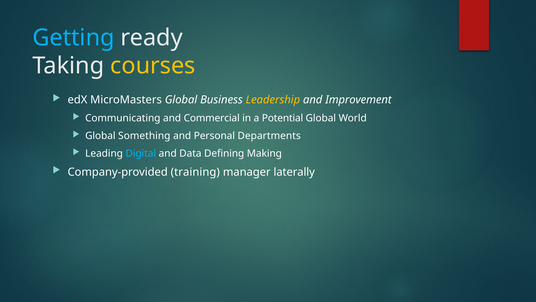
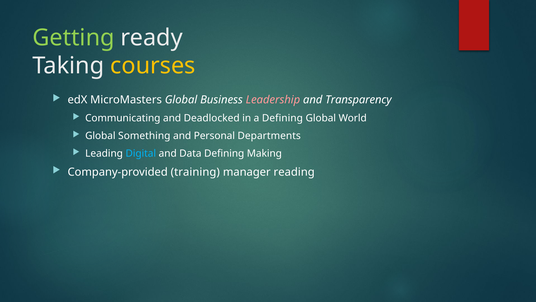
Getting colour: light blue -> light green
Leadership colour: yellow -> pink
Improvement: Improvement -> Transparency
Commercial: Commercial -> Deadlocked
a Potential: Potential -> Defining
laterally: laterally -> reading
